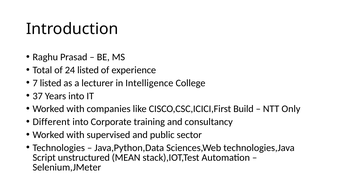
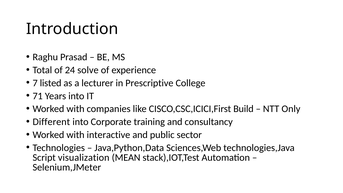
24 listed: listed -> solve
Intelligence: Intelligence -> Prescriptive
37: 37 -> 71
supervised: supervised -> interactive
unstructured: unstructured -> visualization
